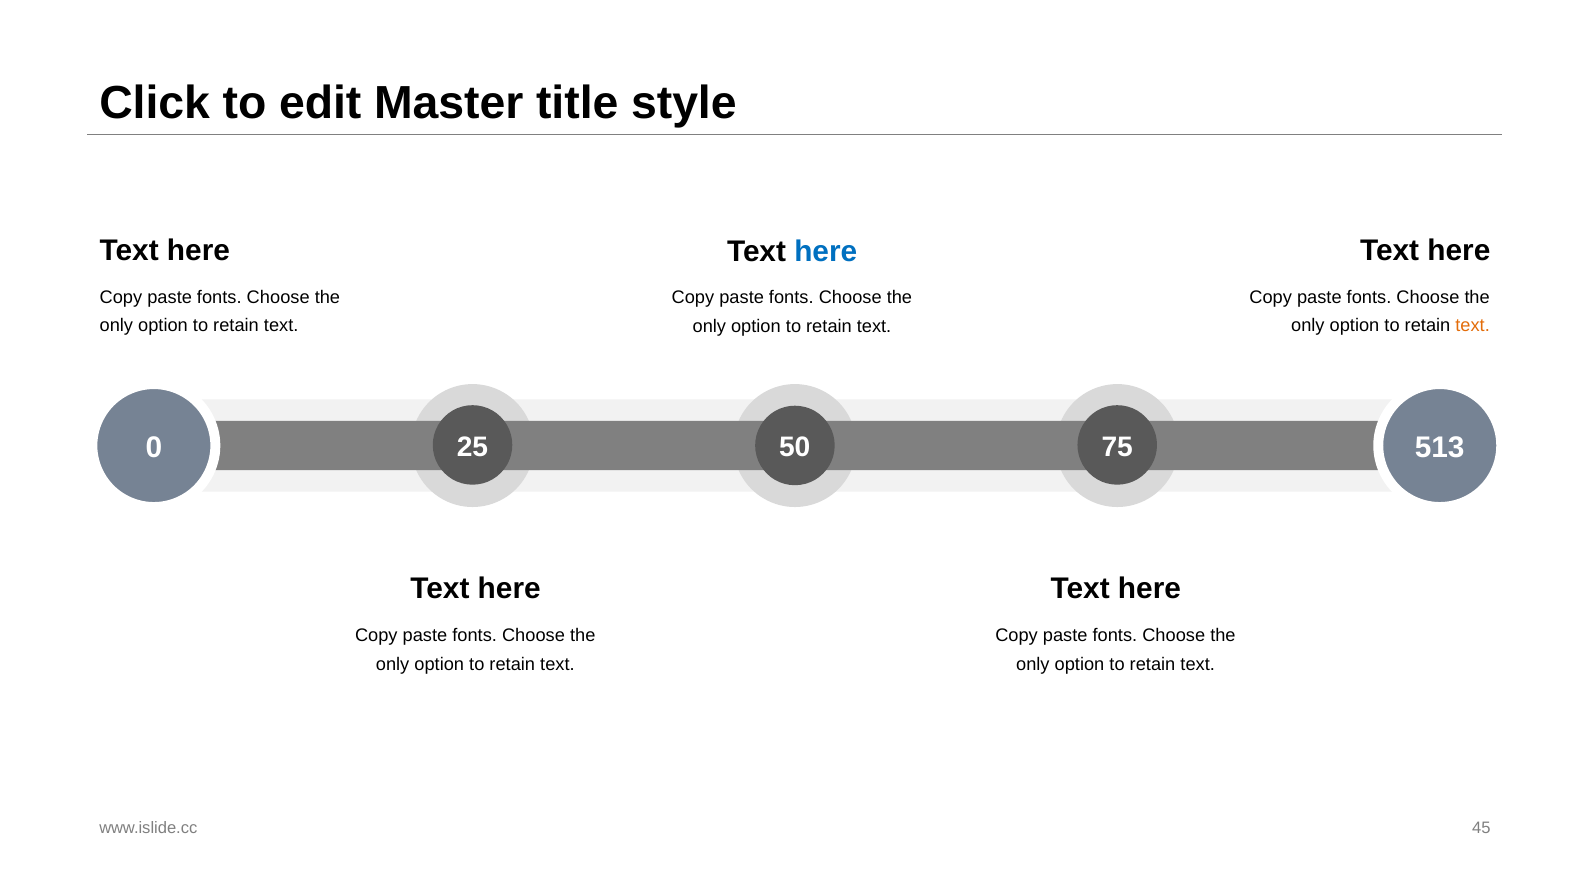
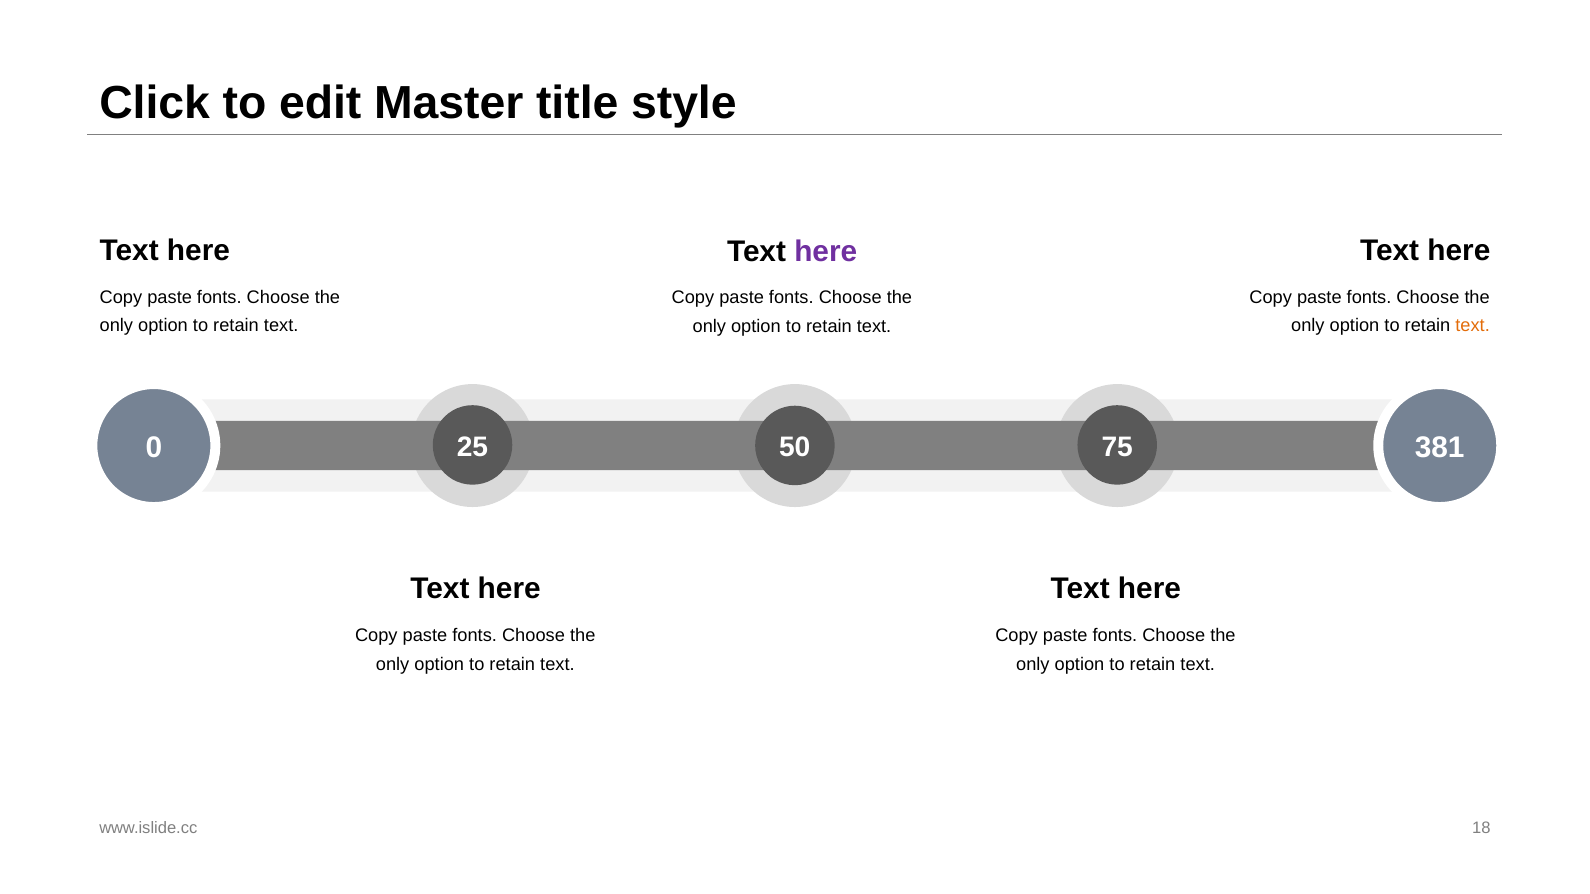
here at (826, 251) colour: blue -> purple
513: 513 -> 381
45: 45 -> 18
